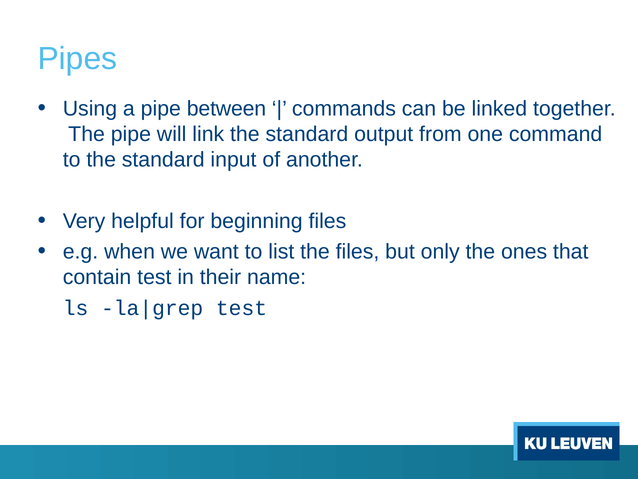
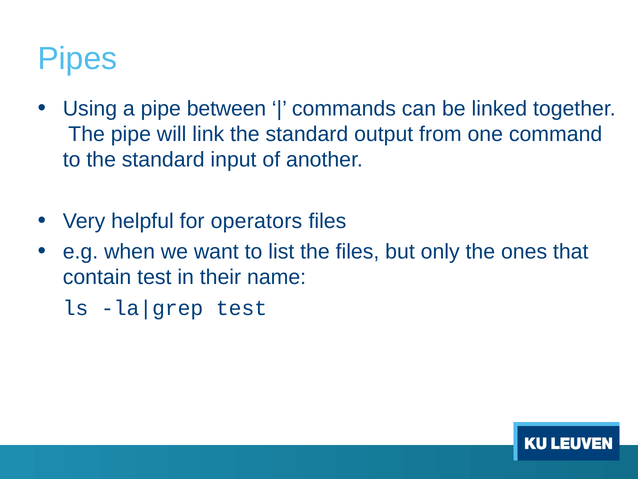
beginning: beginning -> operators
